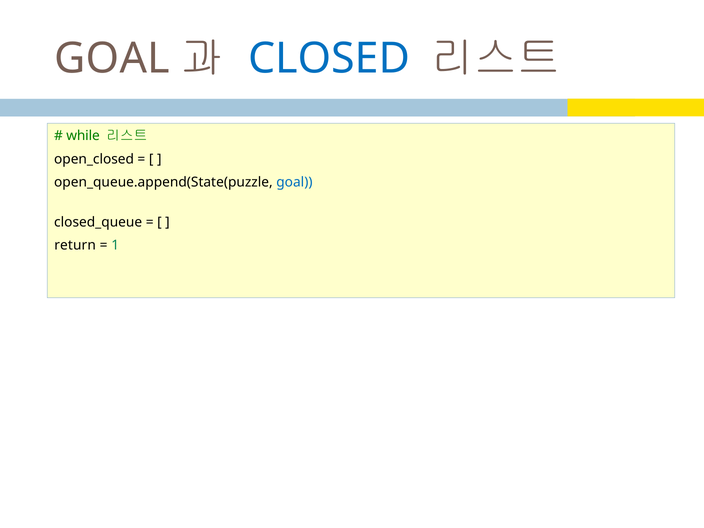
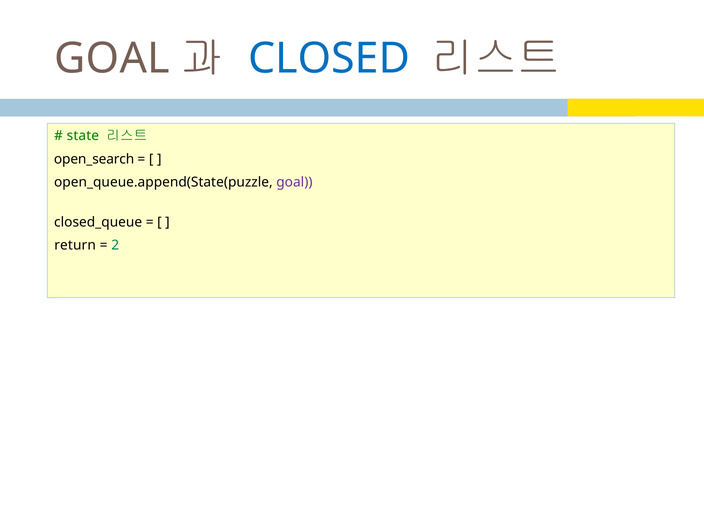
while: while -> state
open_closed: open_closed -> open_search
goal at (294, 182) colour: blue -> purple
1: 1 -> 2
